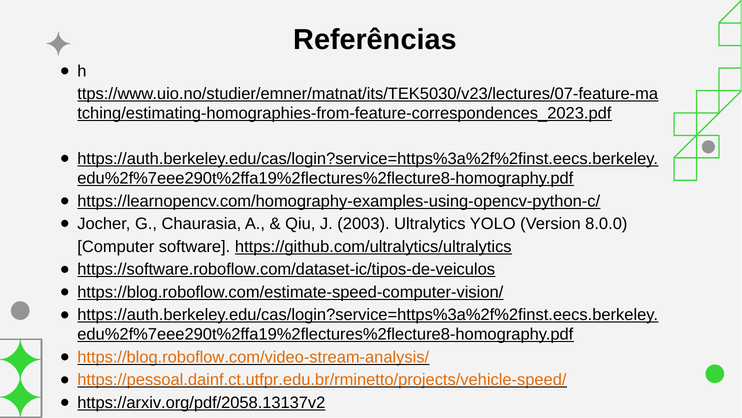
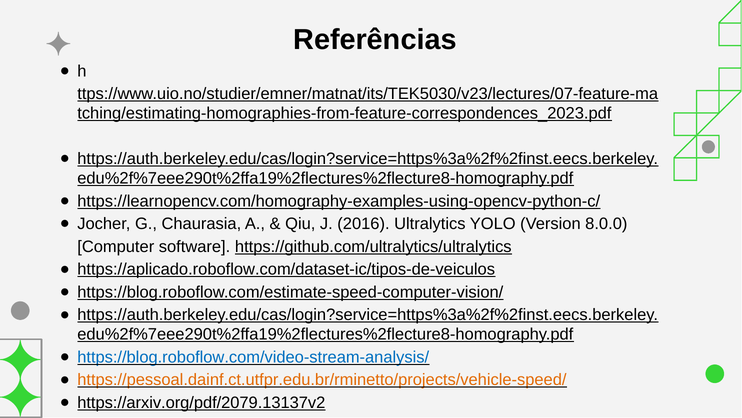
2003: 2003 -> 2016
https://software.roboflow.com/dataset-ic/tipos-de-veiculos: https://software.roboflow.com/dataset-ic/tipos-de-veiculos -> https://aplicado.roboflow.com/dataset-ic/tipos-de-veiculos
https://blog.roboflow.com/video-stream-analysis/ colour: orange -> blue
https://arxiv.org/pdf/2058.13137v2: https://arxiv.org/pdf/2058.13137v2 -> https://arxiv.org/pdf/2079.13137v2
